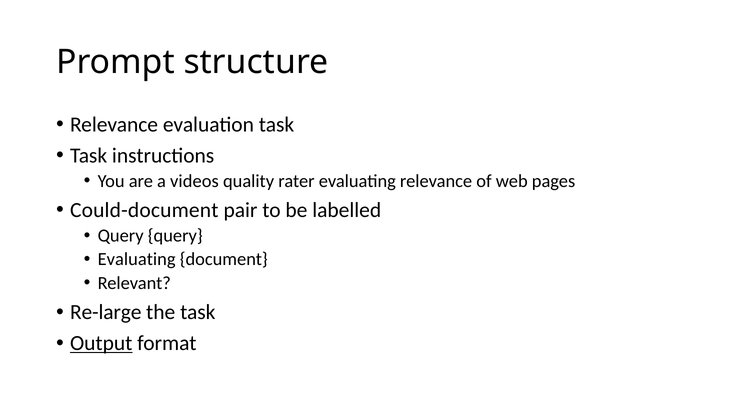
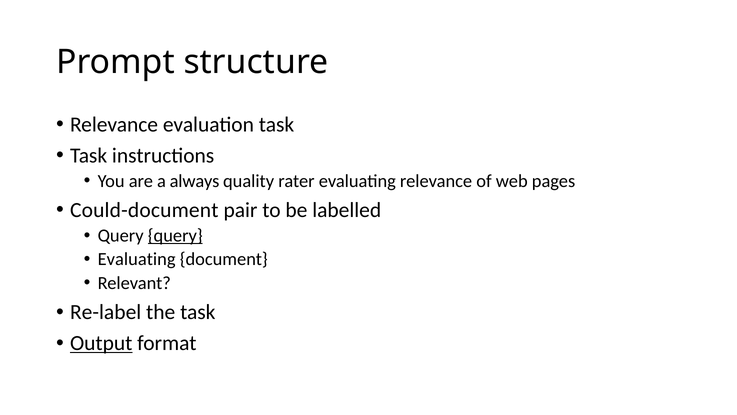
videos: videos -> always
query at (175, 235) underline: none -> present
Re-large: Re-large -> Re-label
